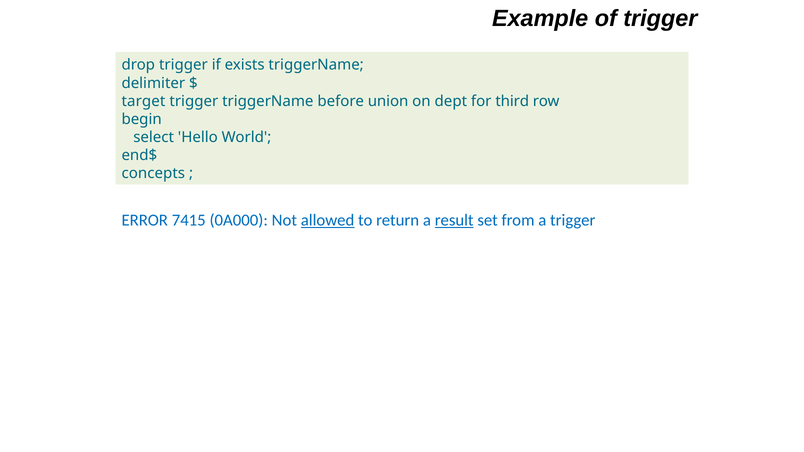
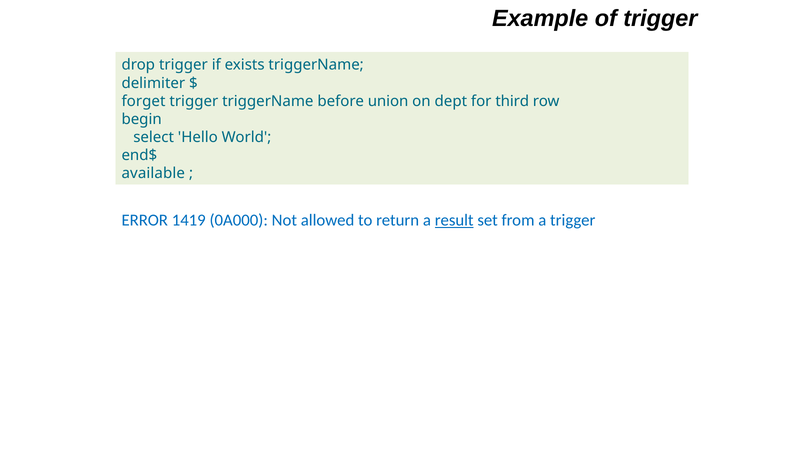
target: target -> forget
concepts: concepts -> available
7415: 7415 -> 1419
allowed underline: present -> none
